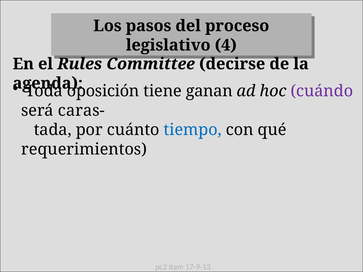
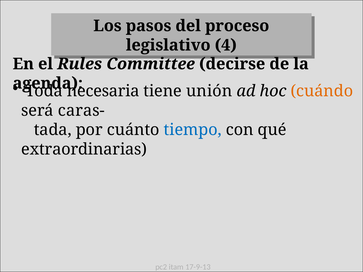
oposición: oposición -> necesaria
ganan: ganan -> unión
cuándo colour: purple -> orange
requerimientos: requerimientos -> extraordinarias
